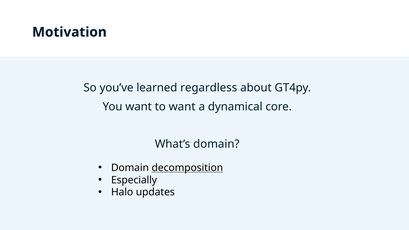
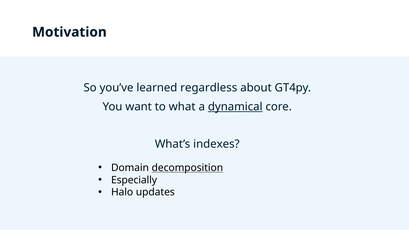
to want: want -> what
dynamical underline: none -> present
What’s domain: domain -> indexes
